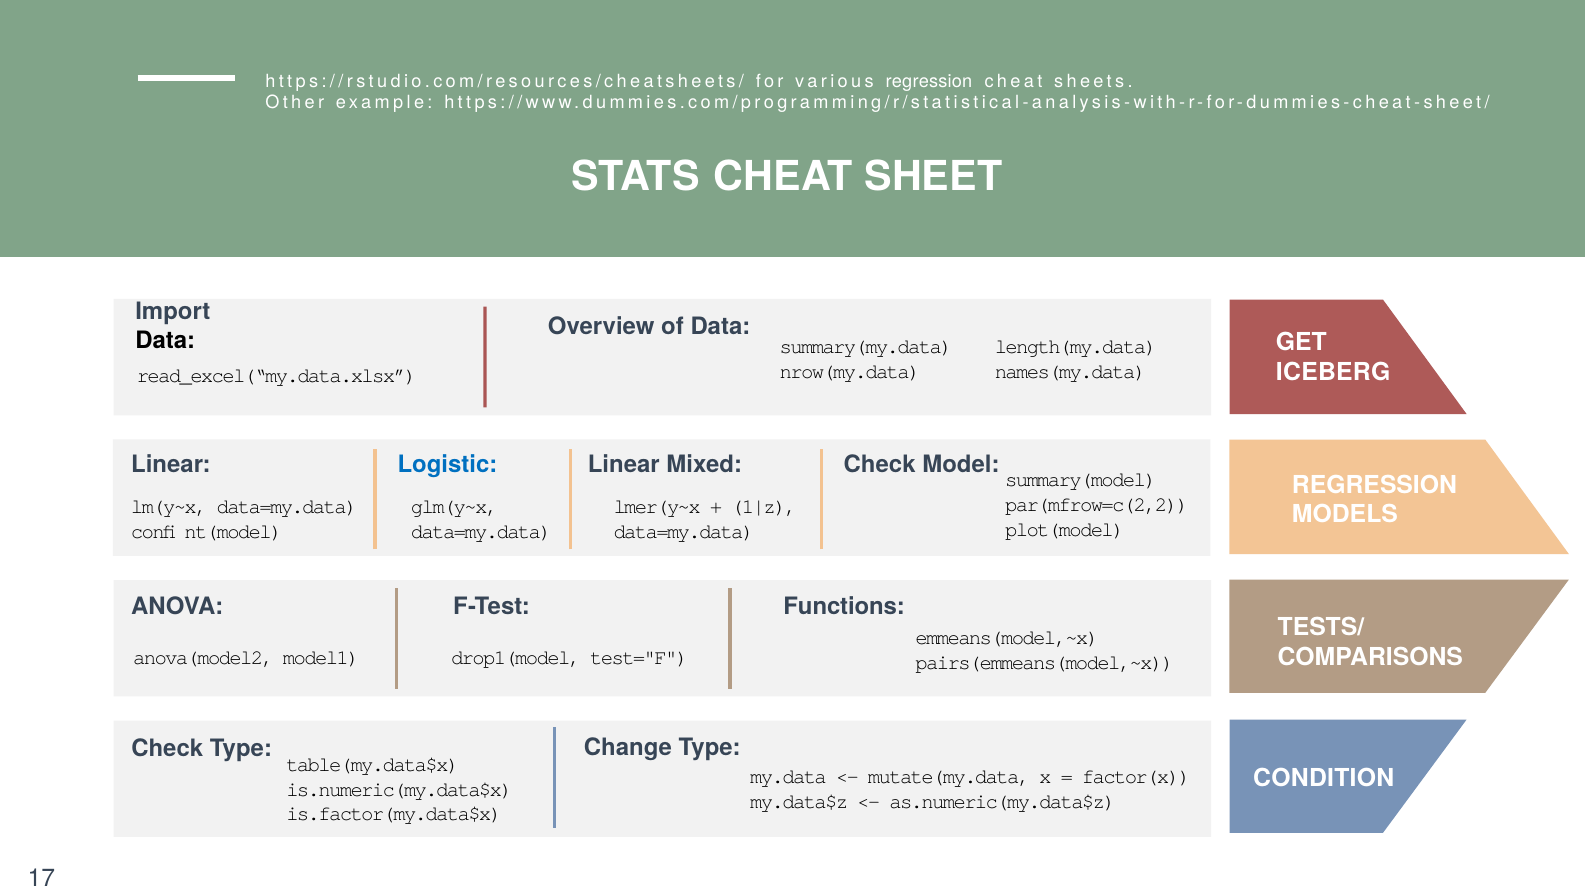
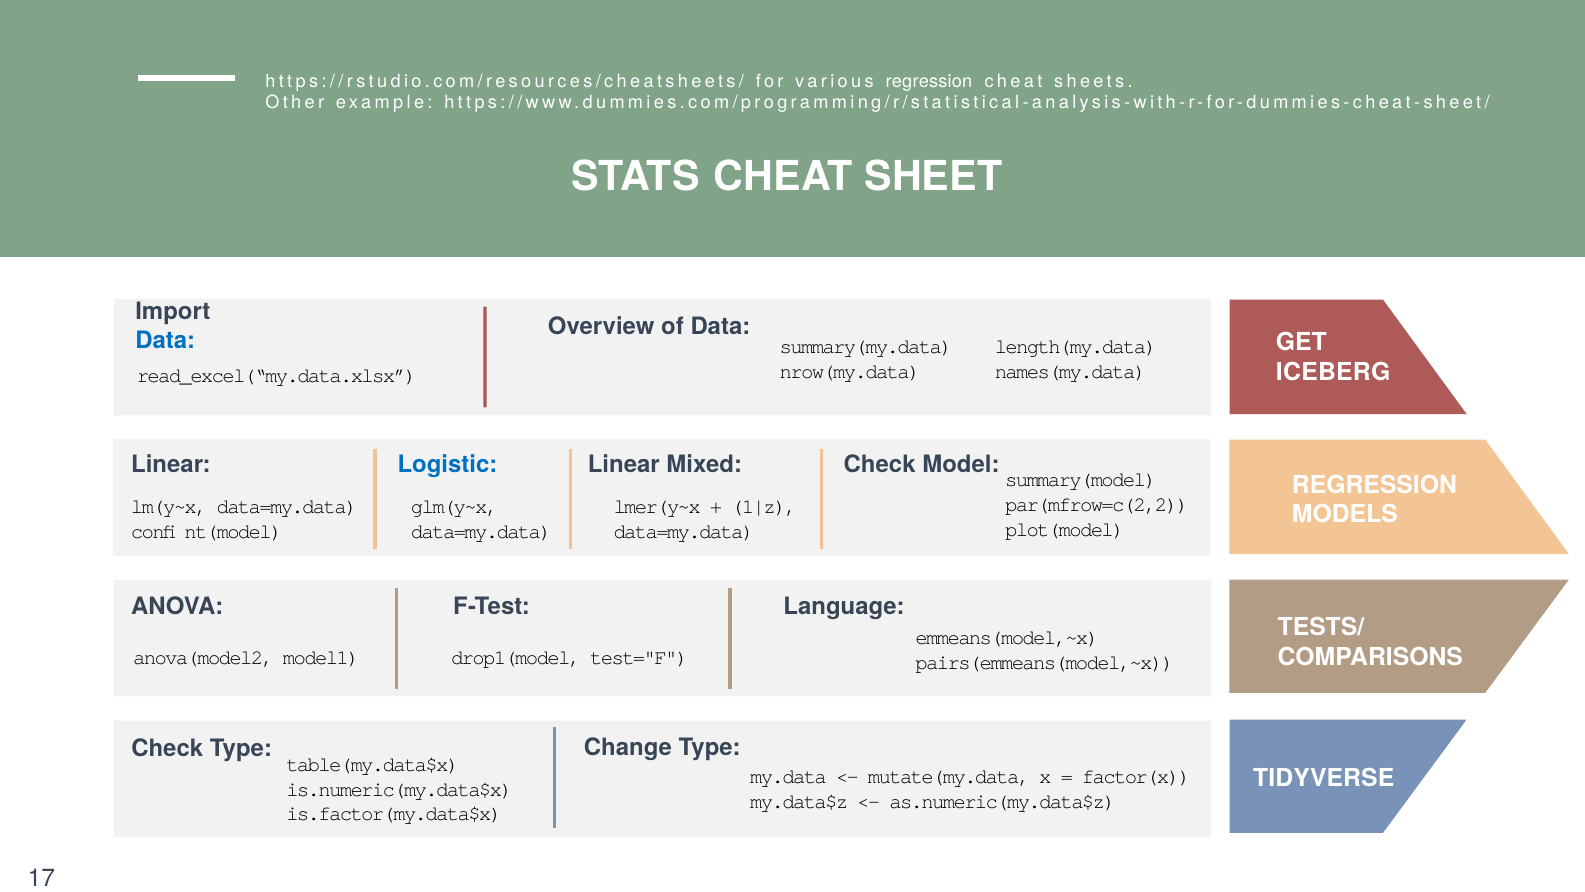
Data at (165, 341) colour: black -> blue
Functions: Functions -> Language
CONDITION: CONDITION -> TIDYVERSE
